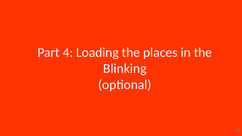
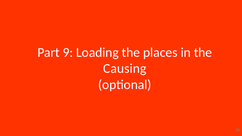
4: 4 -> 9
Blinking: Blinking -> Causing
